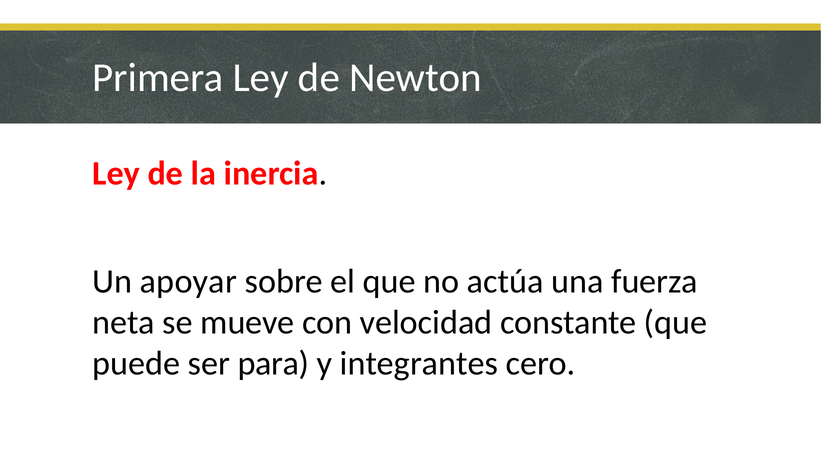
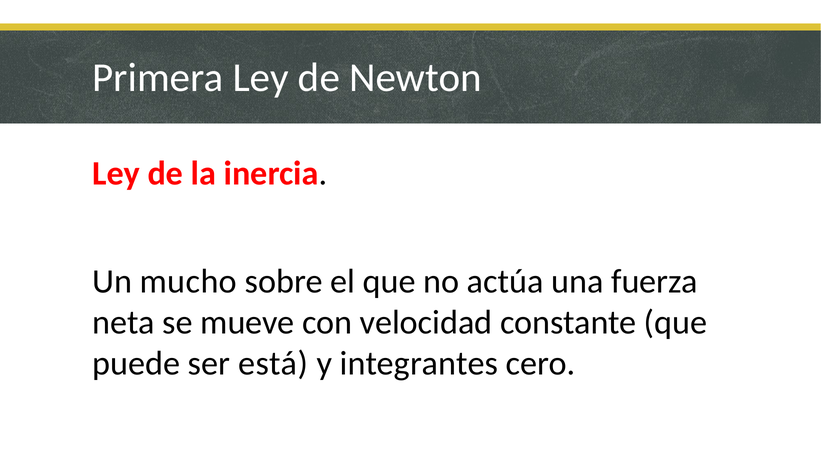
apoyar: apoyar -> mucho
para: para -> está
